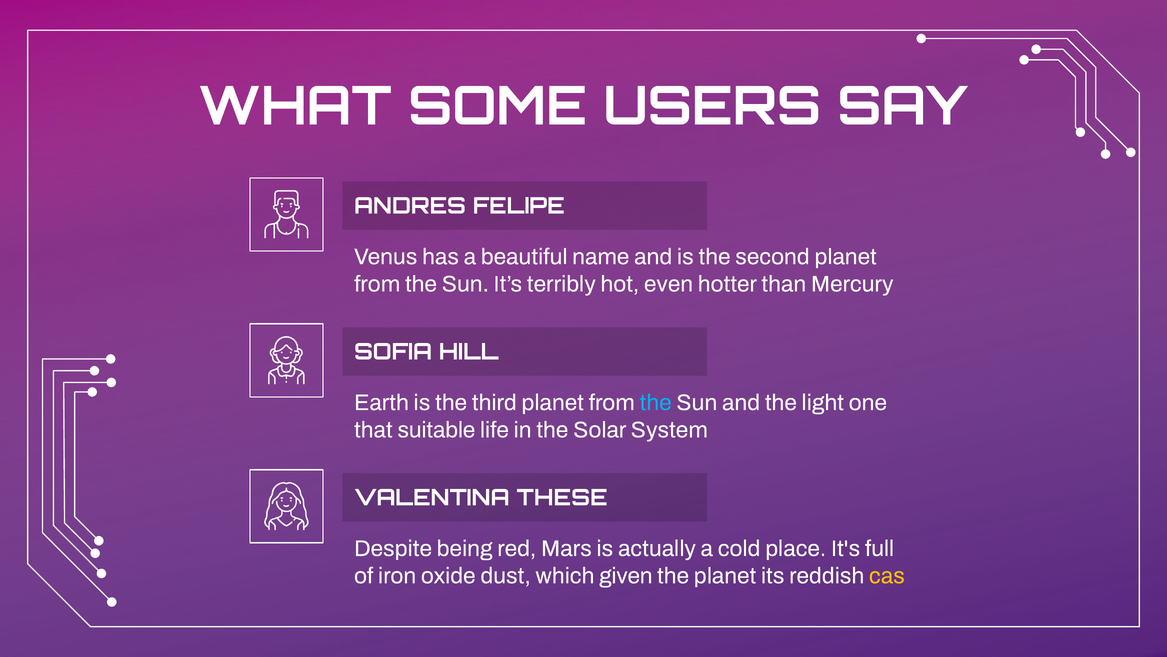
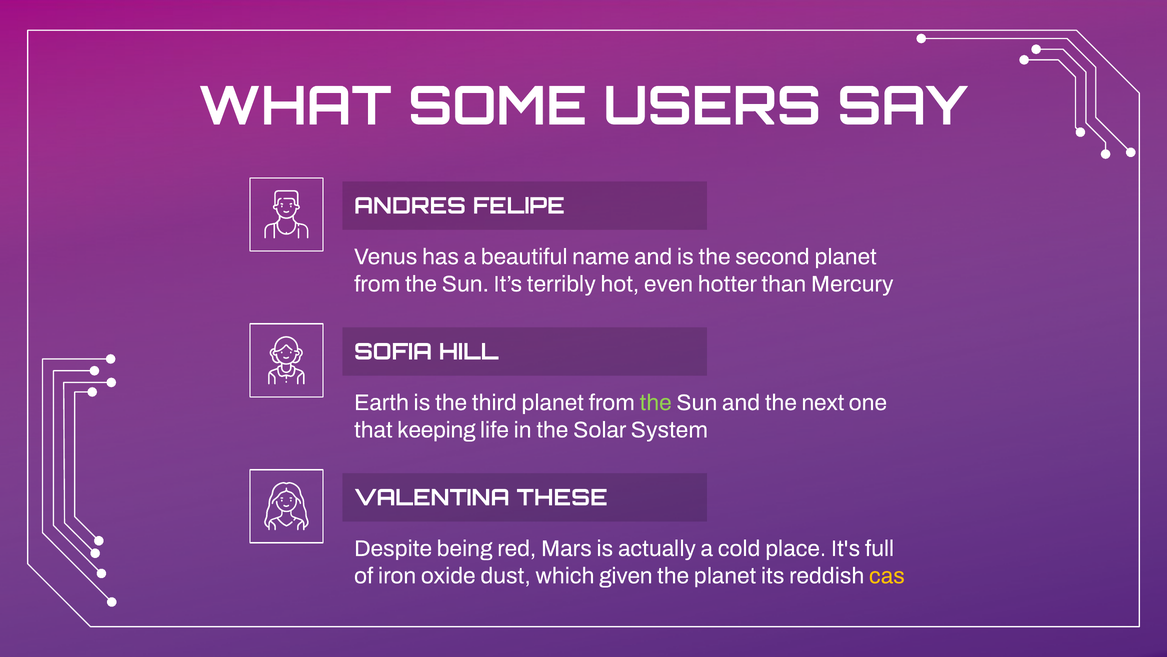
the at (656, 402) colour: light blue -> light green
light: light -> next
suitable: suitable -> keeping
